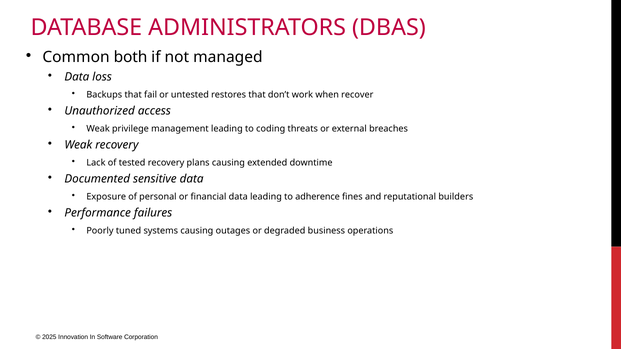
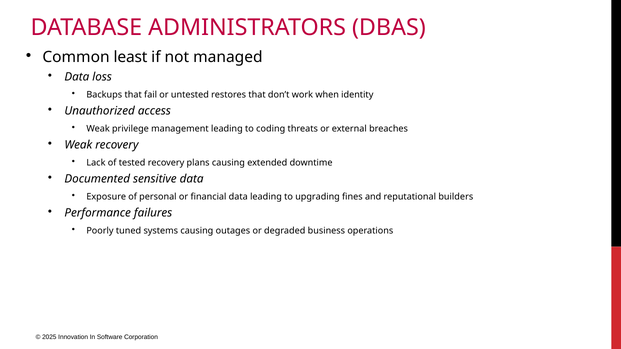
both: both -> least
recover: recover -> identity
adherence: adherence -> upgrading
